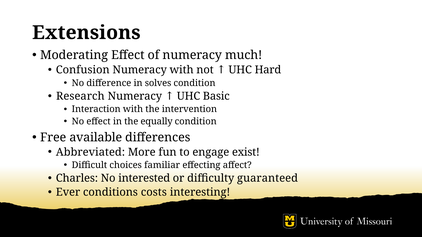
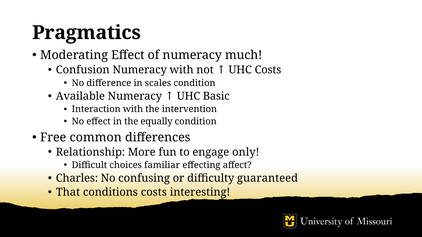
Extensions: Extensions -> Pragmatics
UHC Hard: Hard -> Costs
solves: solves -> scales
Research: Research -> Available
available: available -> common
Abbreviated: Abbreviated -> Relationship
exist: exist -> only
interested: interested -> confusing
Ever: Ever -> That
